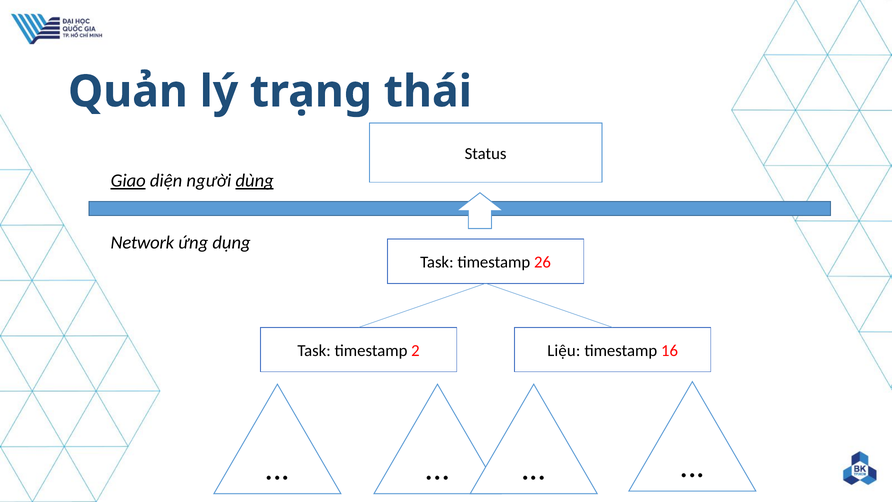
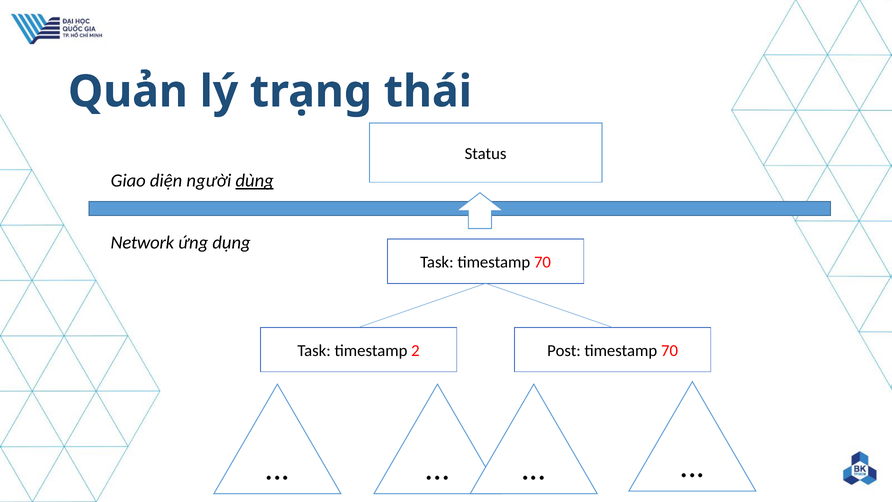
Giao underline: present -> none
Task timestamp 26: 26 -> 70
Liệu: Liệu -> Post
16 at (670, 351): 16 -> 70
